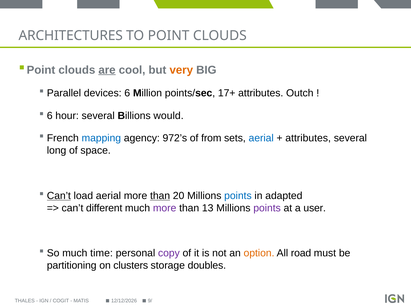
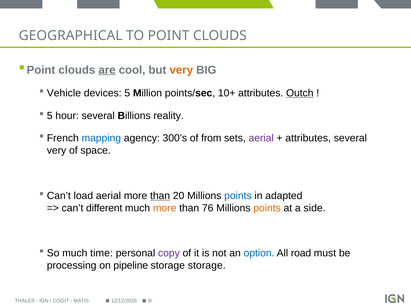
ARCHITECTURES: ARCHITECTURES -> GEOGRAPHICAL
Parallel: Parallel -> Vehicle
devices 6: 6 -> 5
17+: 17+ -> 10+
Outch underline: none -> present
6 at (50, 116): 6 -> 5
would: would -> reality
972’s: 972’s -> 300’s
aerial at (261, 138) colour: blue -> purple
long at (57, 151): long -> very
Can’t at (59, 196) underline: present -> none
more at (165, 208) colour: purple -> orange
13: 13 -> 76
points at (267, 208) colour: purple -> orange
user: user -> side
option colour: orange -> blue
partitioning: partitioning -> processing
clusters: clusters -> pipeline
storage doubles: doubles -> storage
